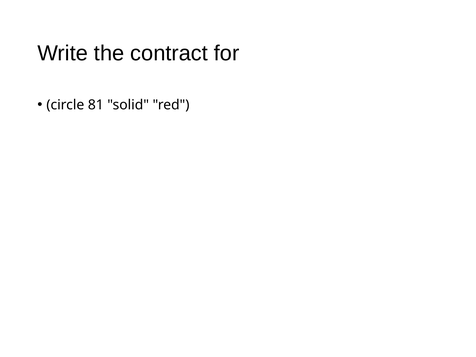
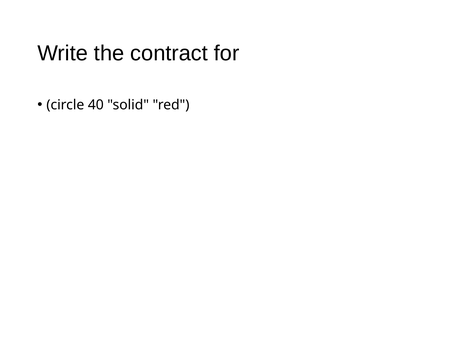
81: 81 -> 40
